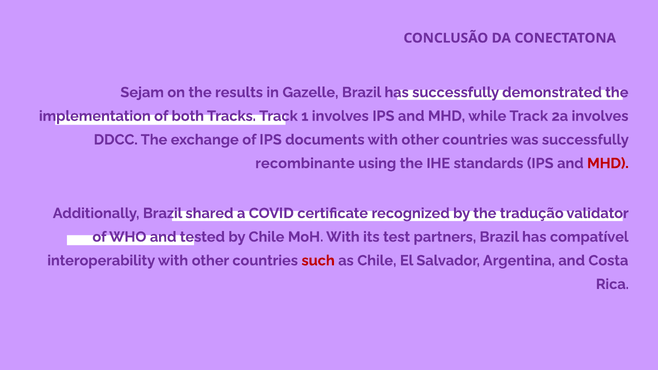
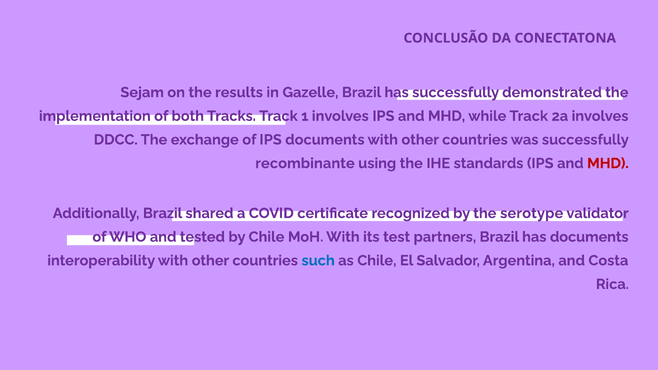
tradução: tradução -> serotype
has compatível: compatível -> documents
such colour: red -> blue
